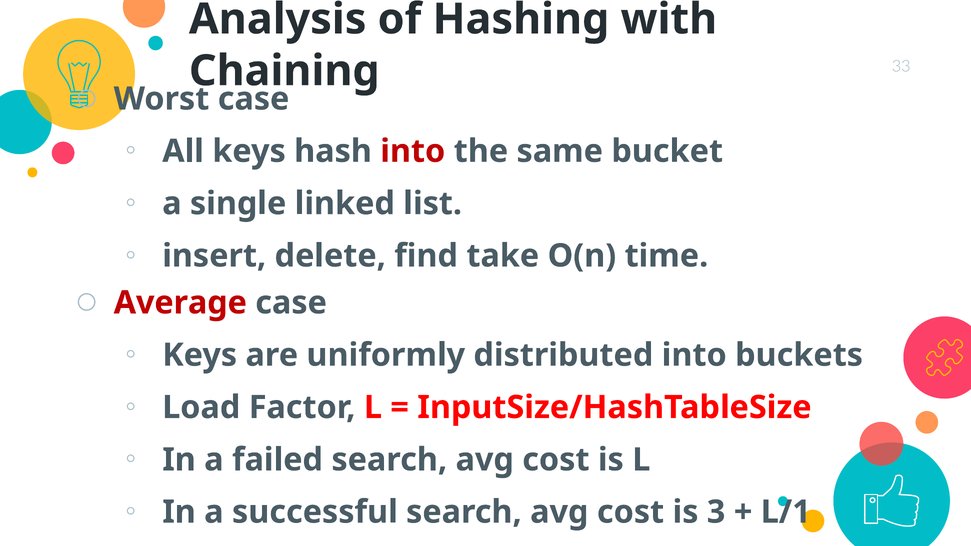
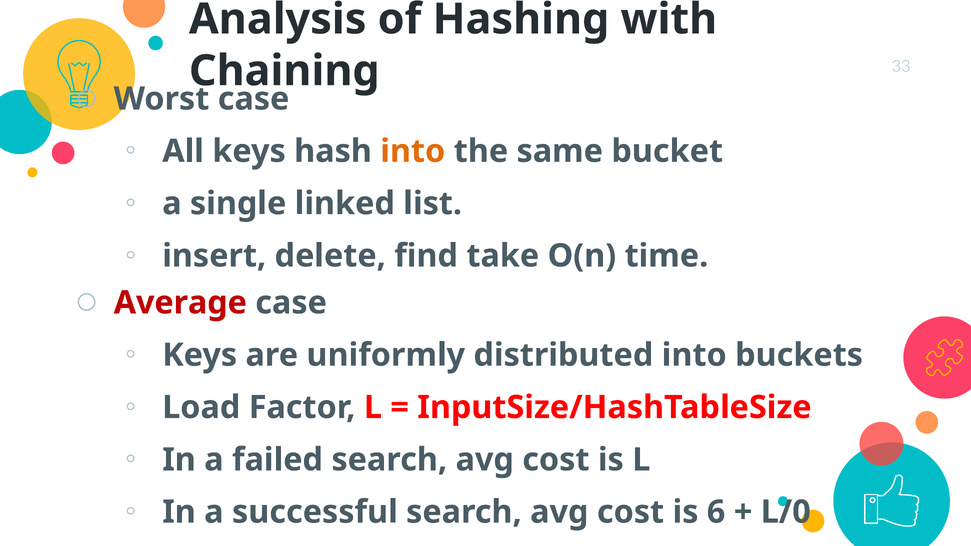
into at (413, 151) colour: red -> orange
3: 3 -> 6
L/1: L/1 -> L/0
